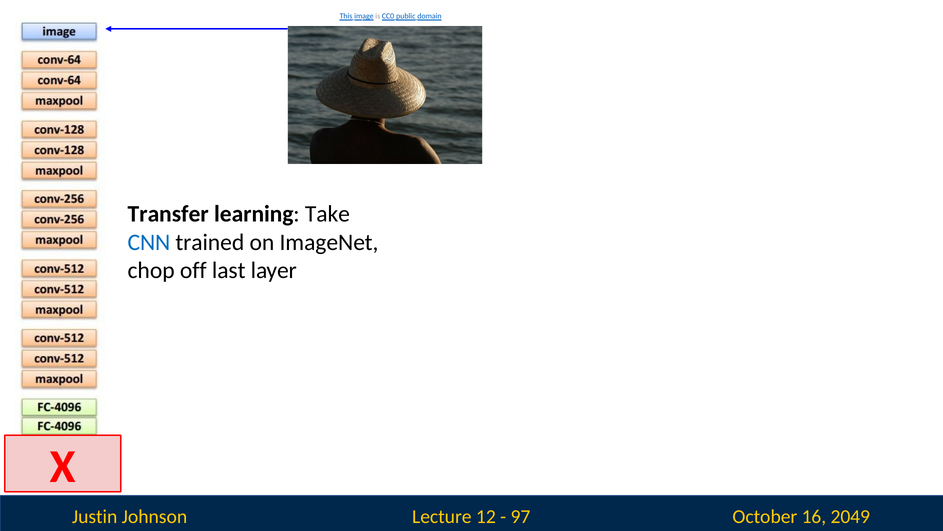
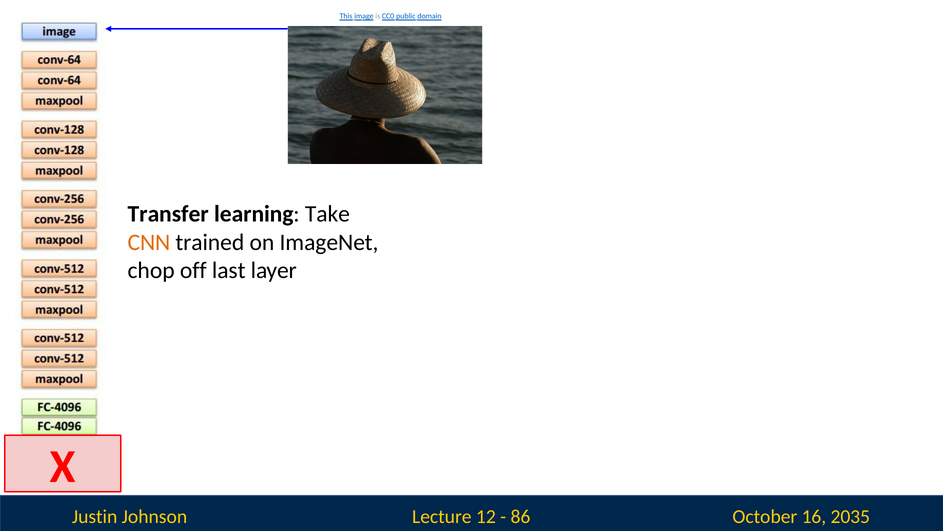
CNN colour: blue -> orange
97: 97 -> 86
2049: 2049 -> 2035
